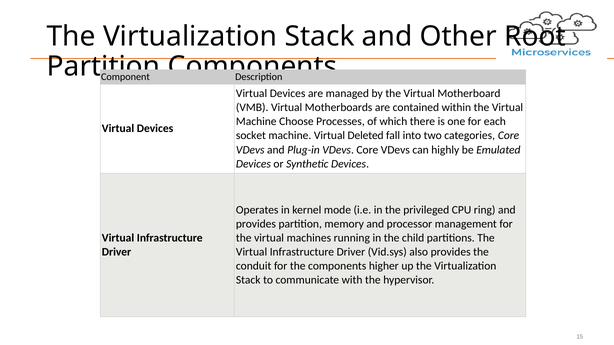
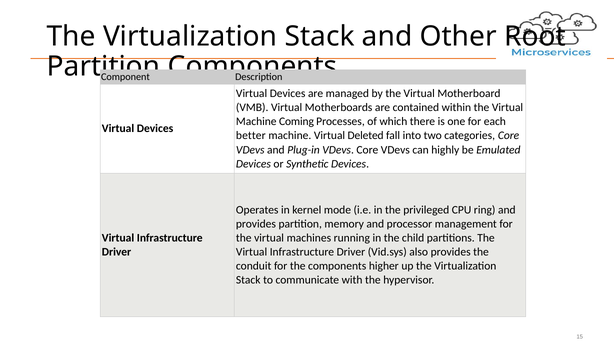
Choose: Choose -> Coming
socket: socket -> better
